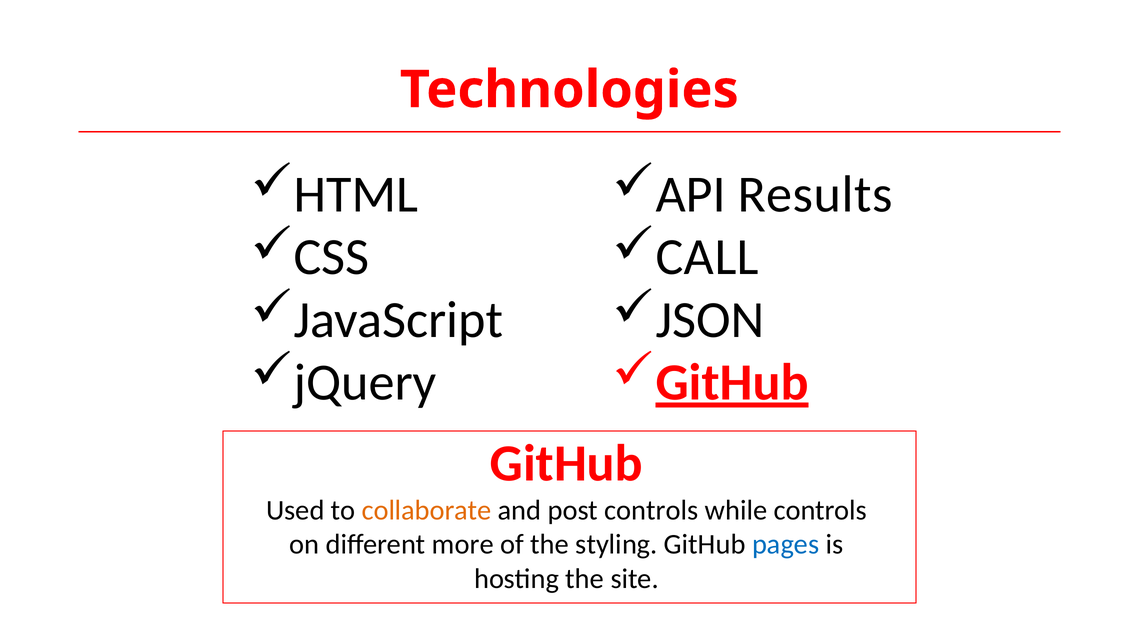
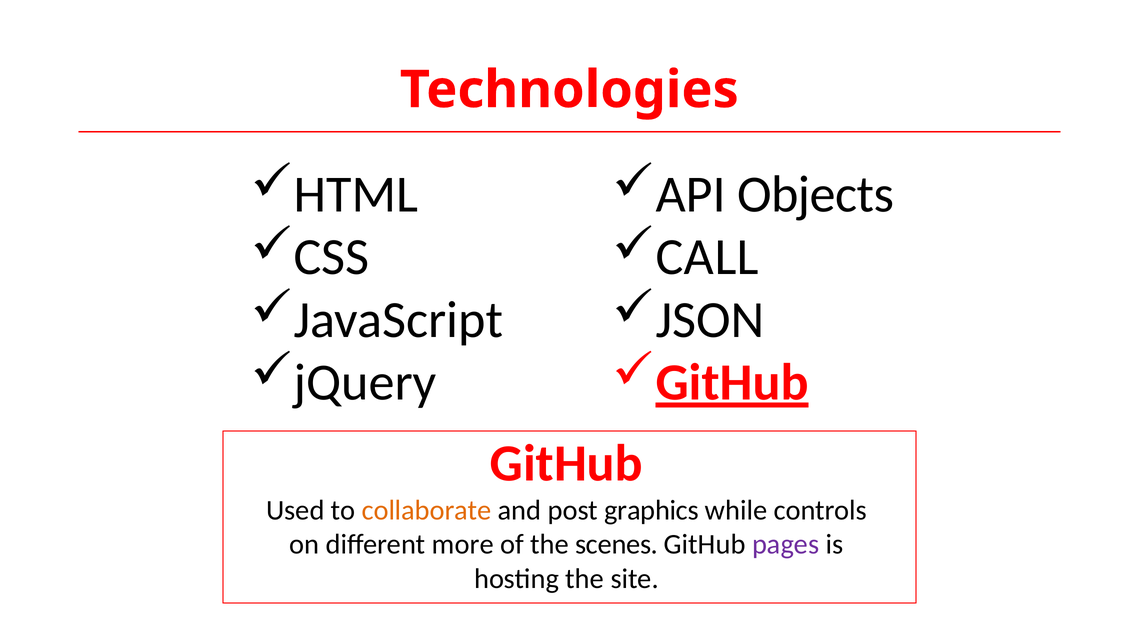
Results: Results -> Objects
post controls: controls -> graphics
styling: styling -> scenes
pages colour: blue -> purple
